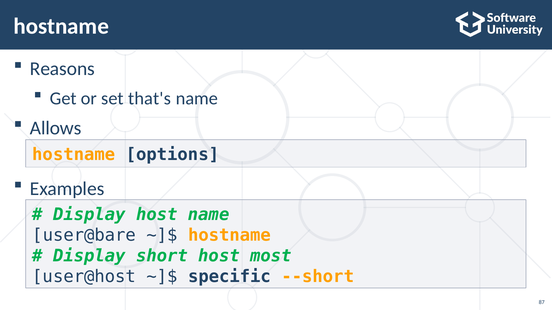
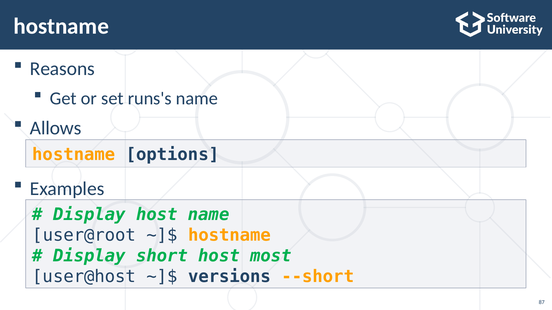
that's: that's -> runs's
user@bare: user@bare -> user@root
specific: specific -> versions
